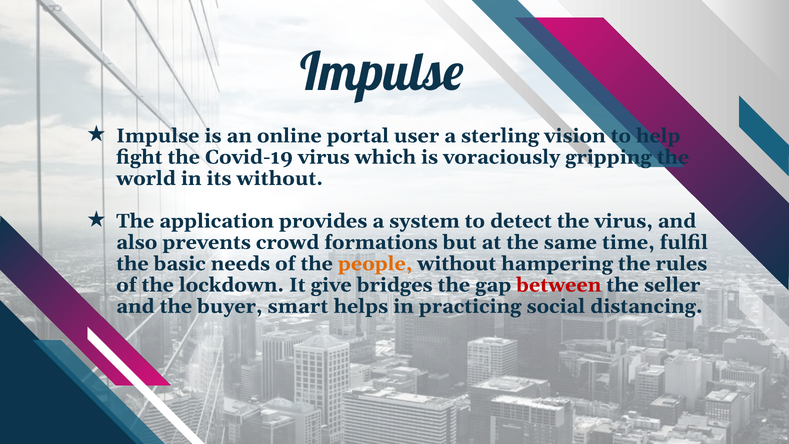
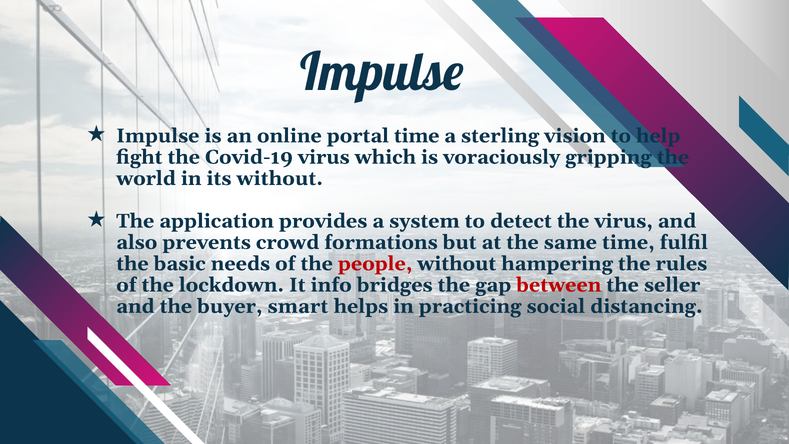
portal user: user -> time
people colour: orange -> red
give: give -> info
